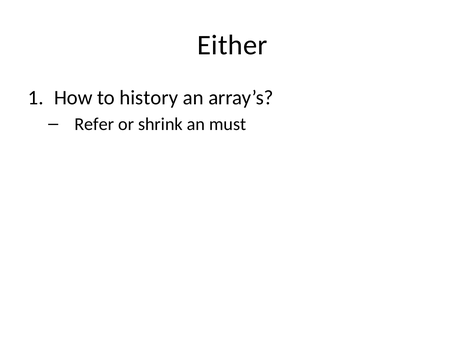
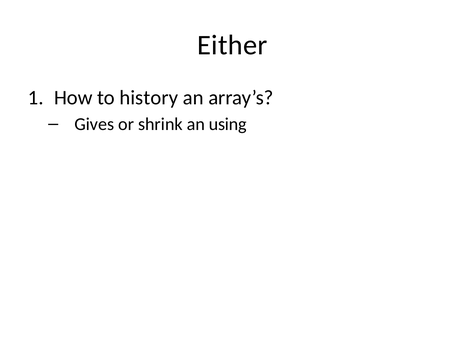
Refer: Refer -> Gives
must: must -> using
